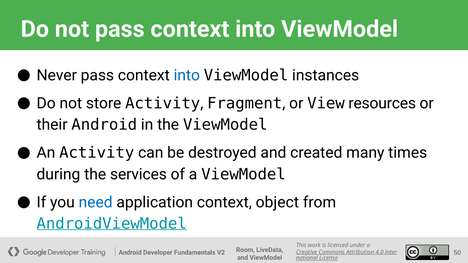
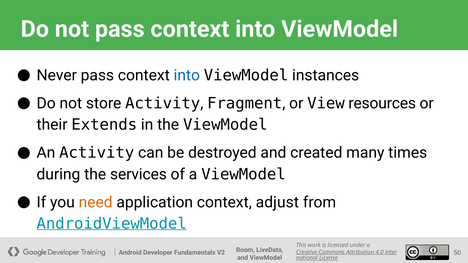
their Android: Android -> Extends
need colour: blue -> orange
object: object -> adjust
